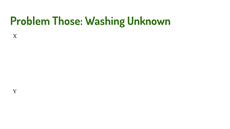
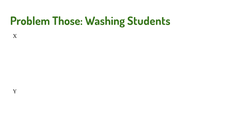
Unknown: Unknown -> Students
